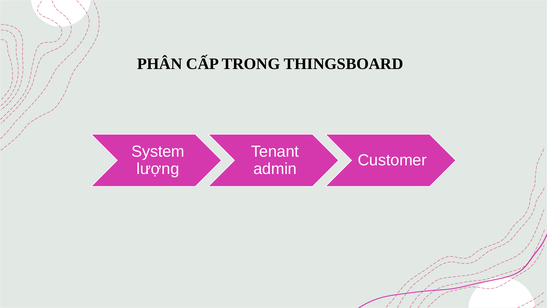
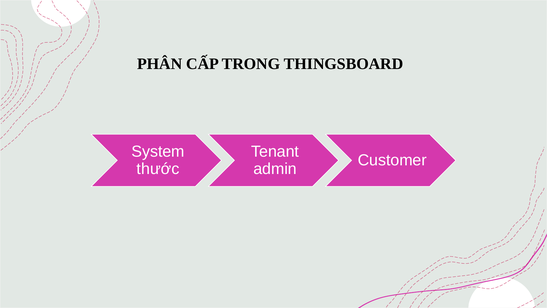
lượng: lượng -> thước
